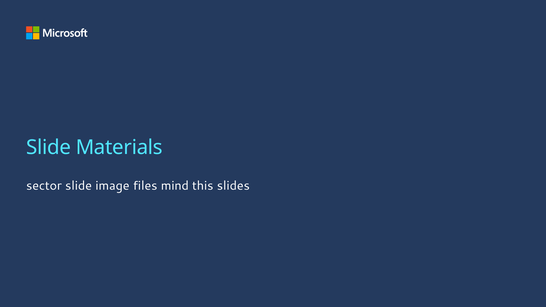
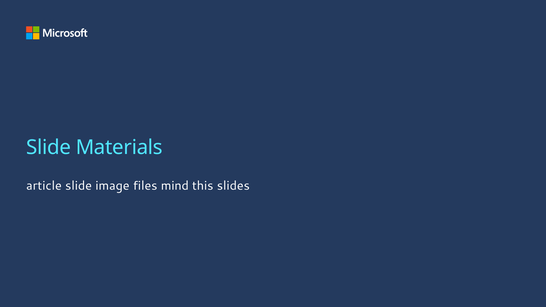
sector: sector -> article
